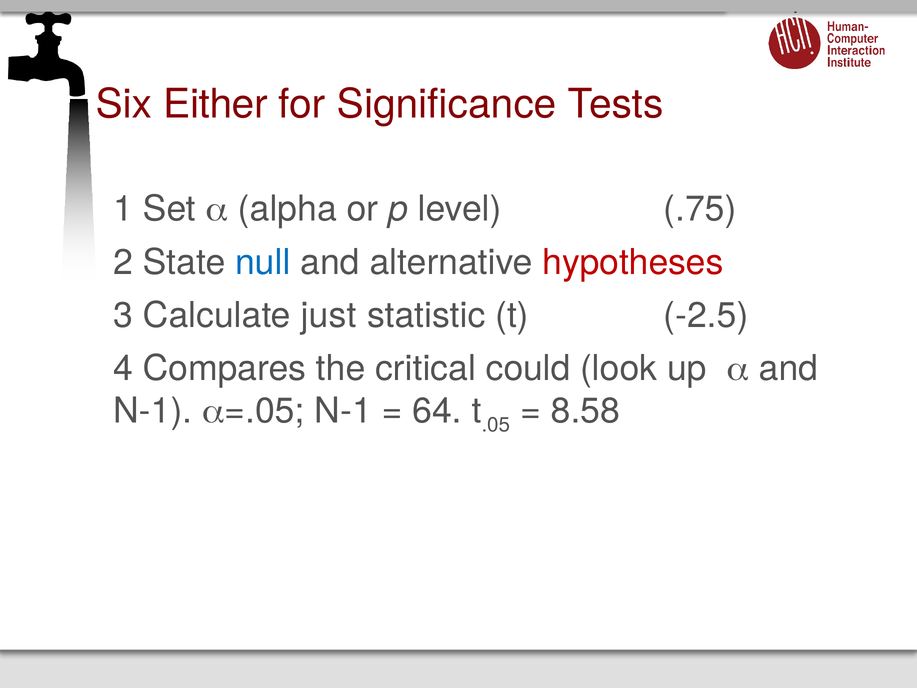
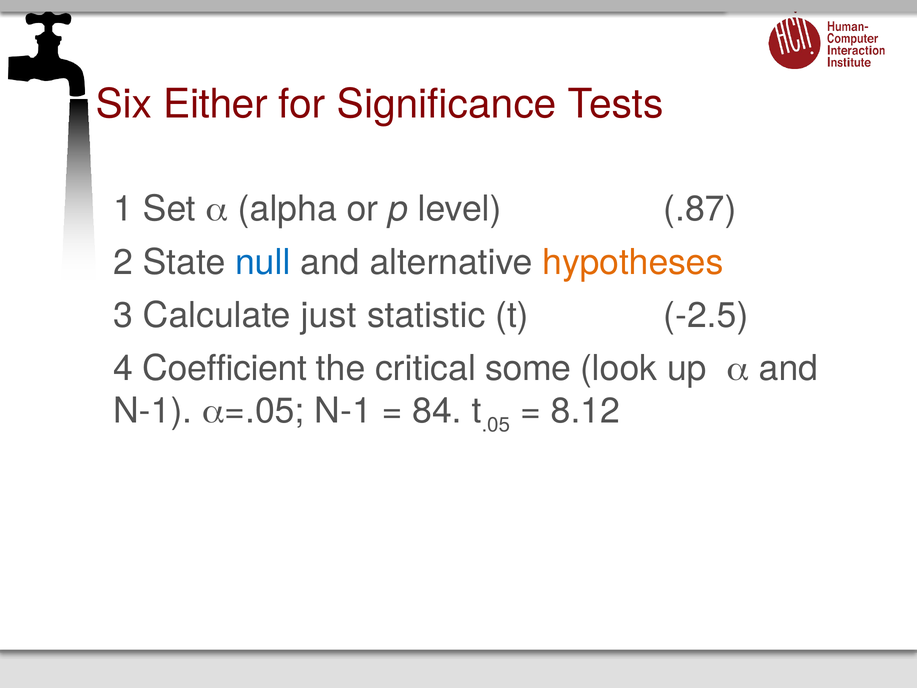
.75: .75 -> .87
hypotheses colour: red -> orange
Compares: Compares -> Coefficient
could: could -> some
64: 64 -> 84
8.58: 8.58 -> 8.12
